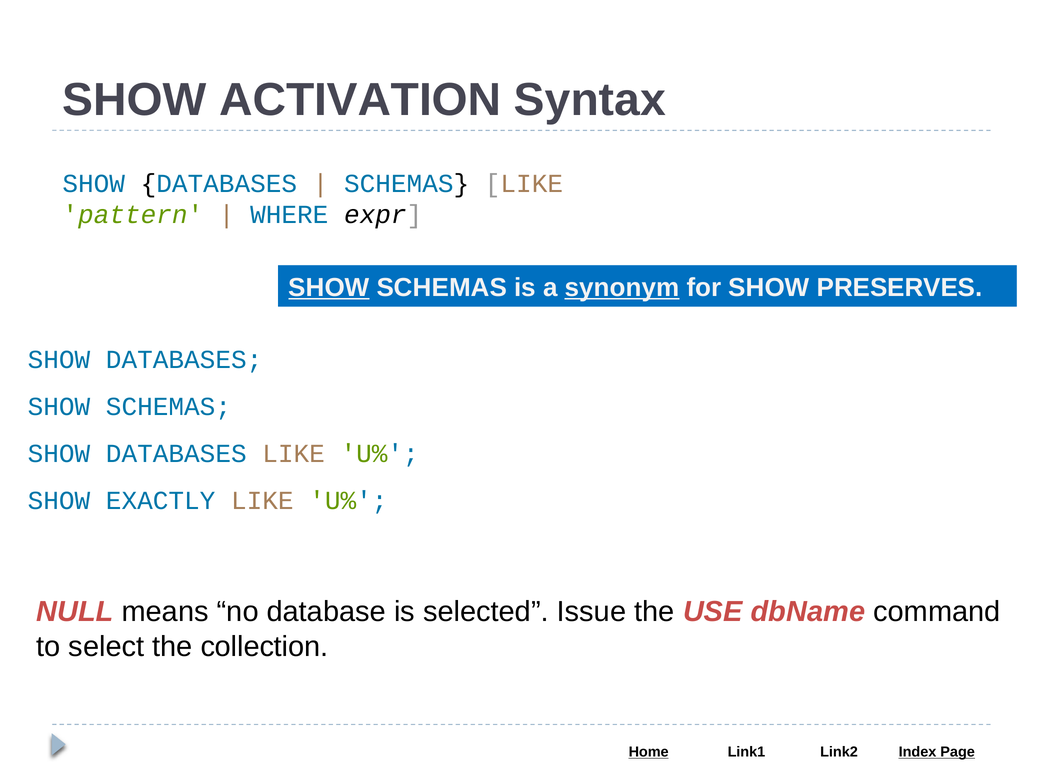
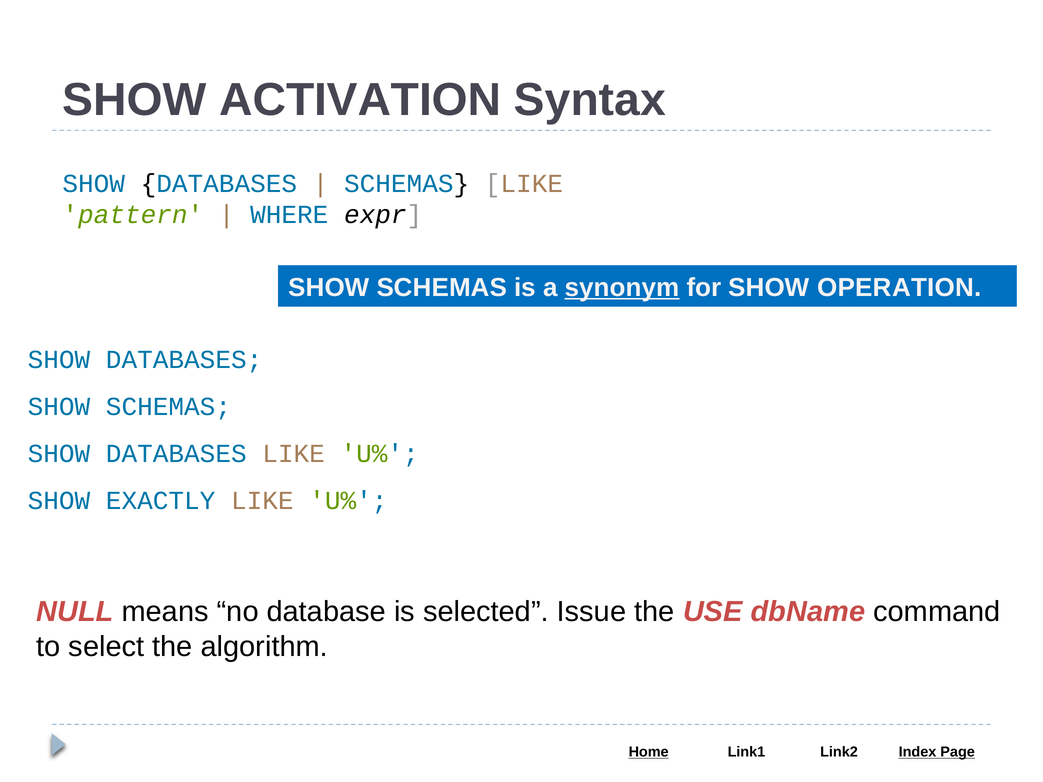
SHOW at (329, 288) underline: present -> none
PRESERVES: PRESERVES -> OPERATION
collection: collection -> algorithm
